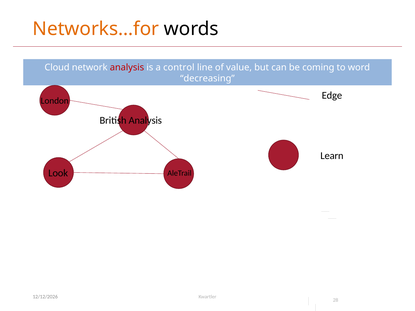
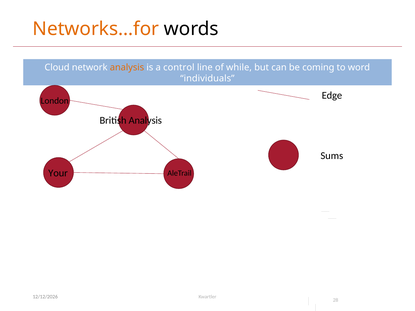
analysis at (127, 67) colour: red -> orange
value: value -> while
decreasing: decreasing -> individuals
Learn: Learn -> Sums
Look: Look -> Your
